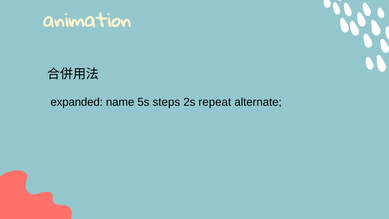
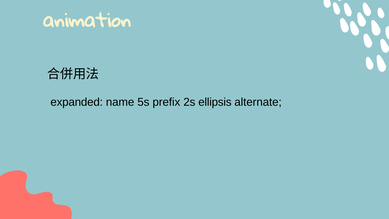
steps: steps -> prefix
repeat: repeat -> ellipsis
